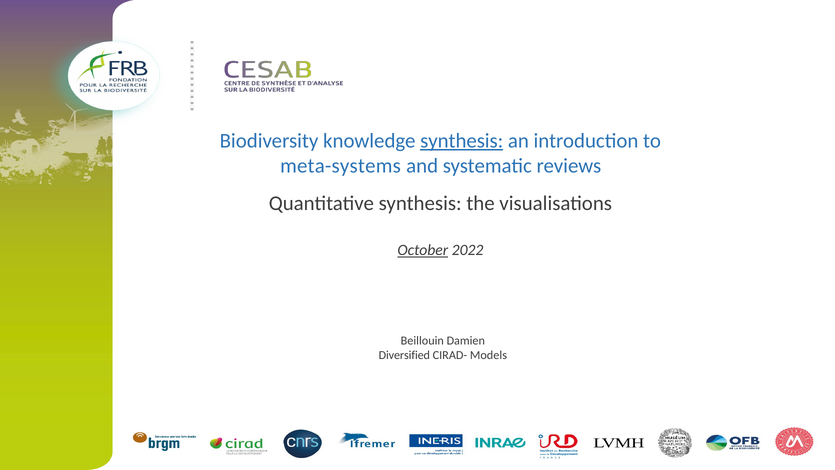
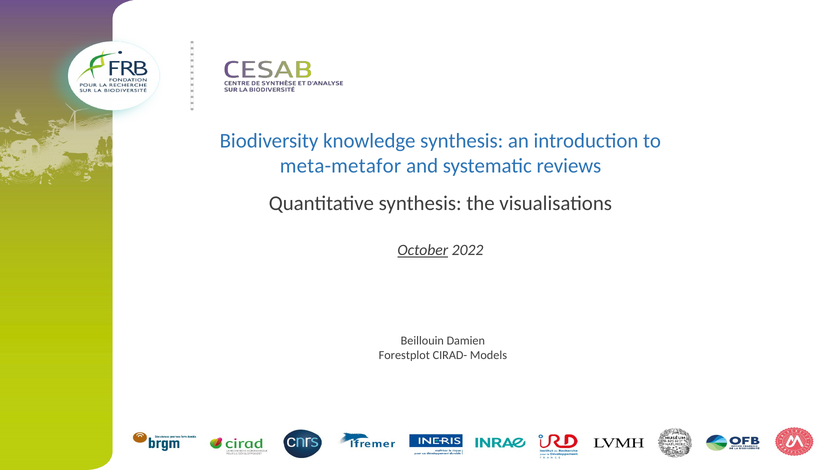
synthesis at (462, 141) underline: present -> none
meta-systems: meta-systems -> meta-metafor
Diversified: Diversified -> Forestplot
